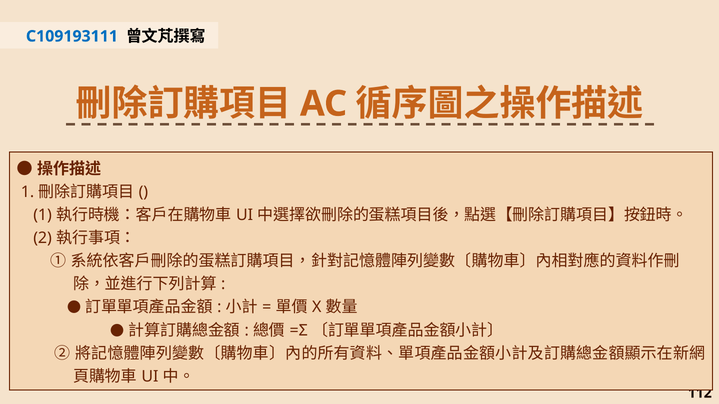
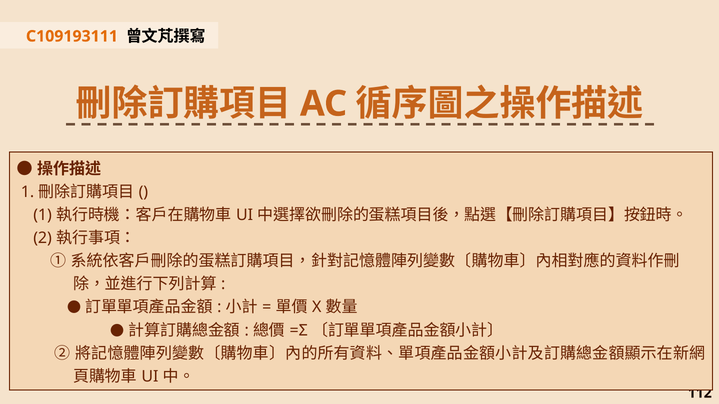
C109193111 colour: blue -> orange
